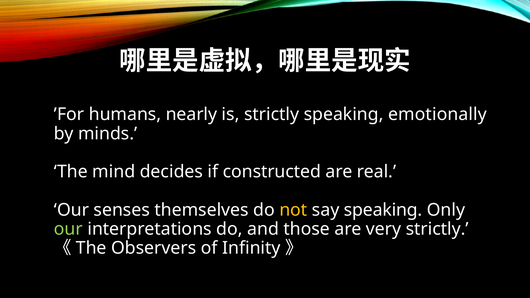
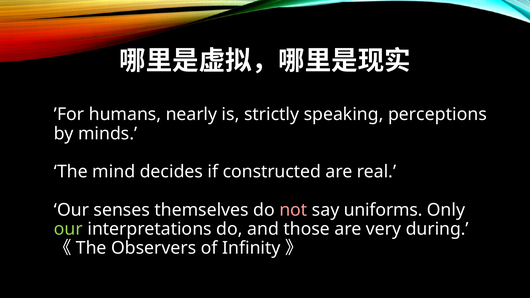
emotionally: emotionally -> perceptions
not colour: yellow -> pink
say speaking: speaking -> uniforms
very strictly: strictly -> during
